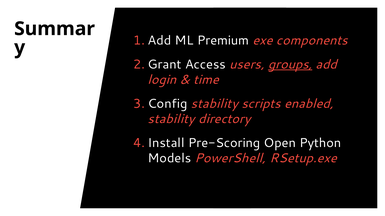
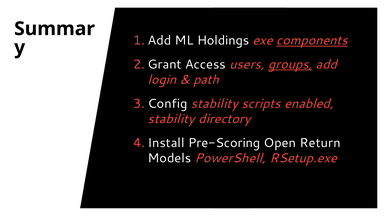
Premium: Premium -> Holdings
components underline: none -> present
time: time -> path
Python: Python -> Return
